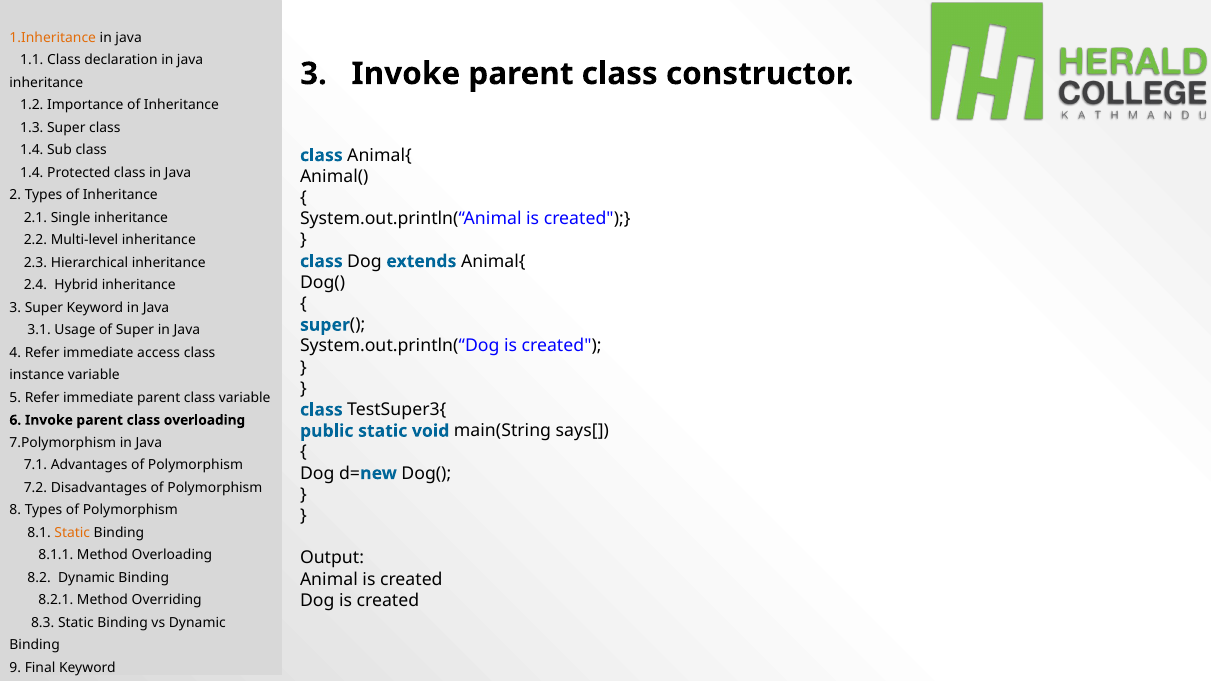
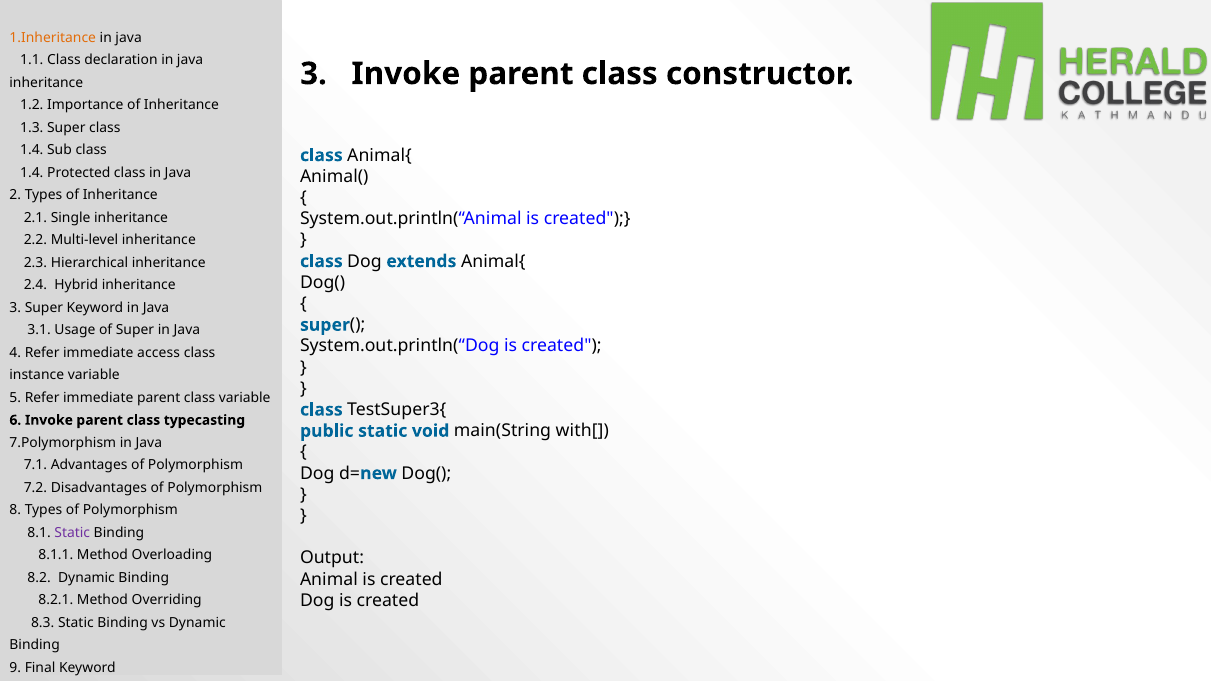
class overloading: overloading -> typecasting
says[: says[ -> with[
Static at (72, 533) colour: orange -> purple
